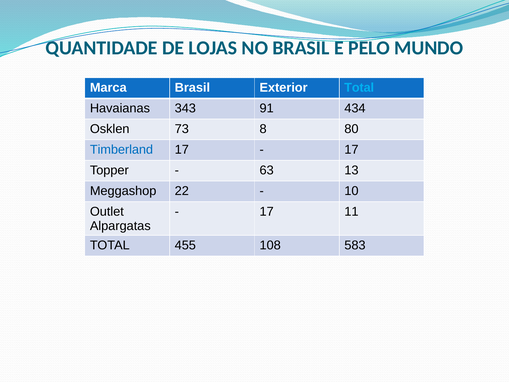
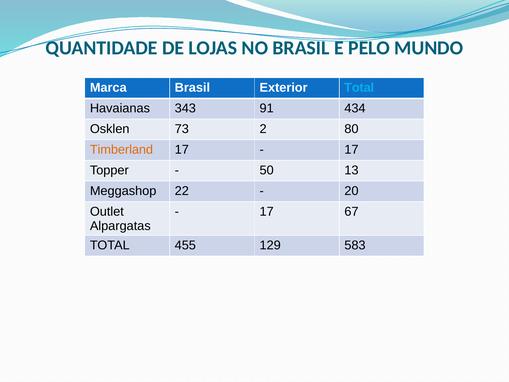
8: 8 -> 2
Timberland colour: blue -> orange
63: 63 -> 50
10: 10 -> 20
11: 11 -> 67
108: 108 -> 129
